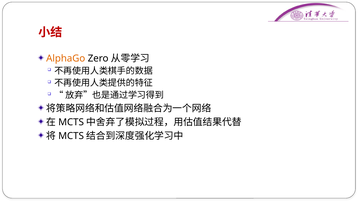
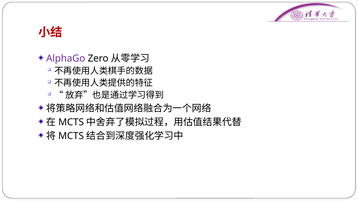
AlphaGo colour: orange -> purple
